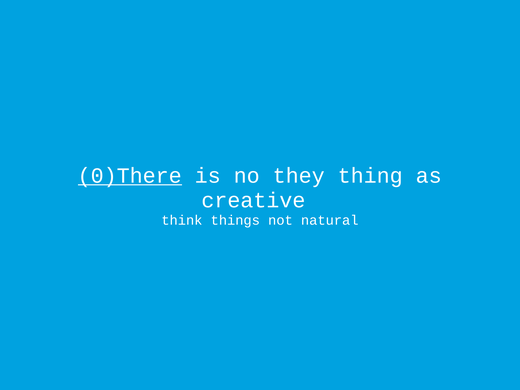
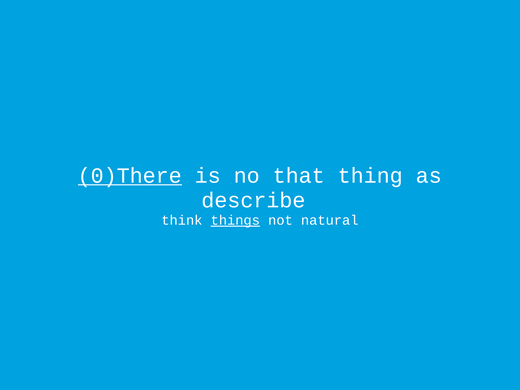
they: they -> that
creative: creative -> describe
things underline: none -> present
